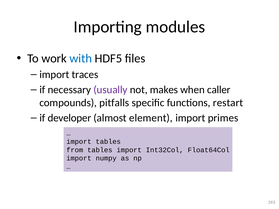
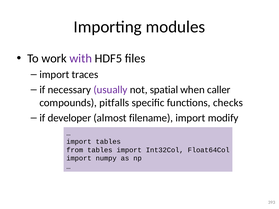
with colour: blue -> purple
makes: makes -> spatial
restart: restart -> checks
element: element -> filename
primes: primes -> modify
